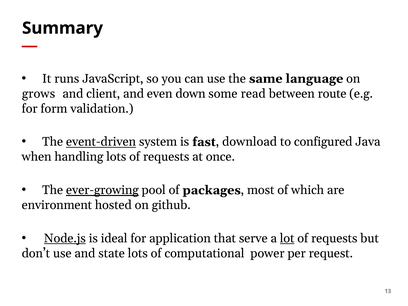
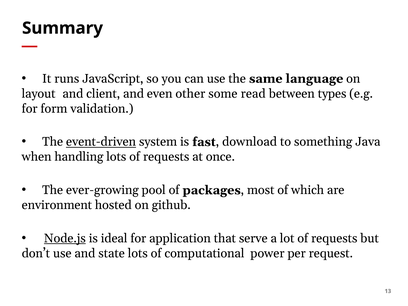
grows: grows -> layout
down: down -> other
route: route -> types
configured: configured -> something
ever-growing underline: present -> none
lot underline: present -> none
